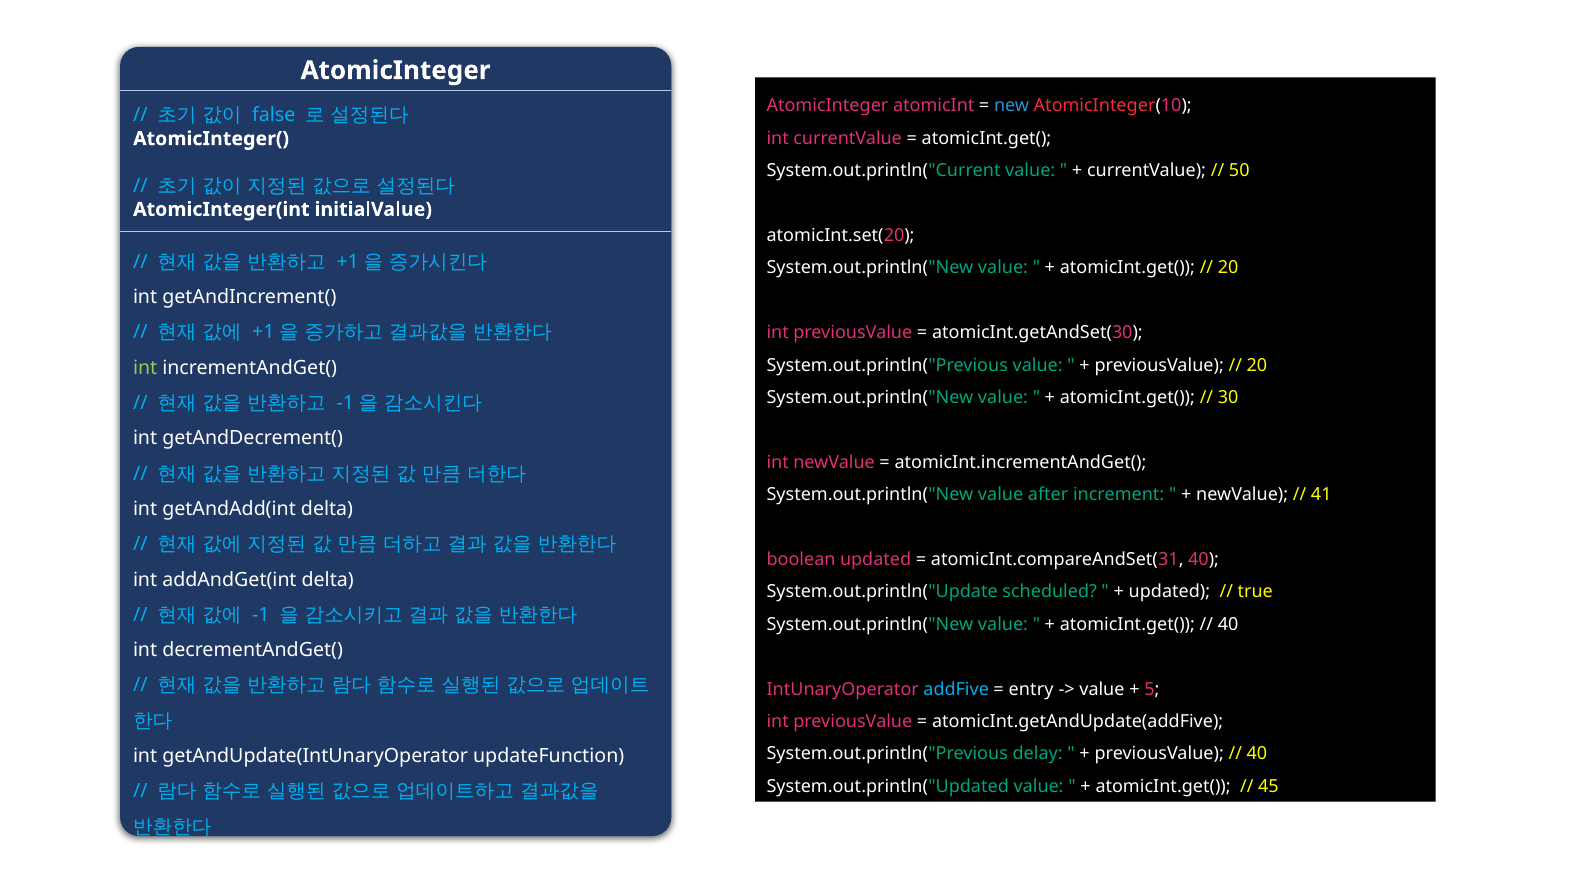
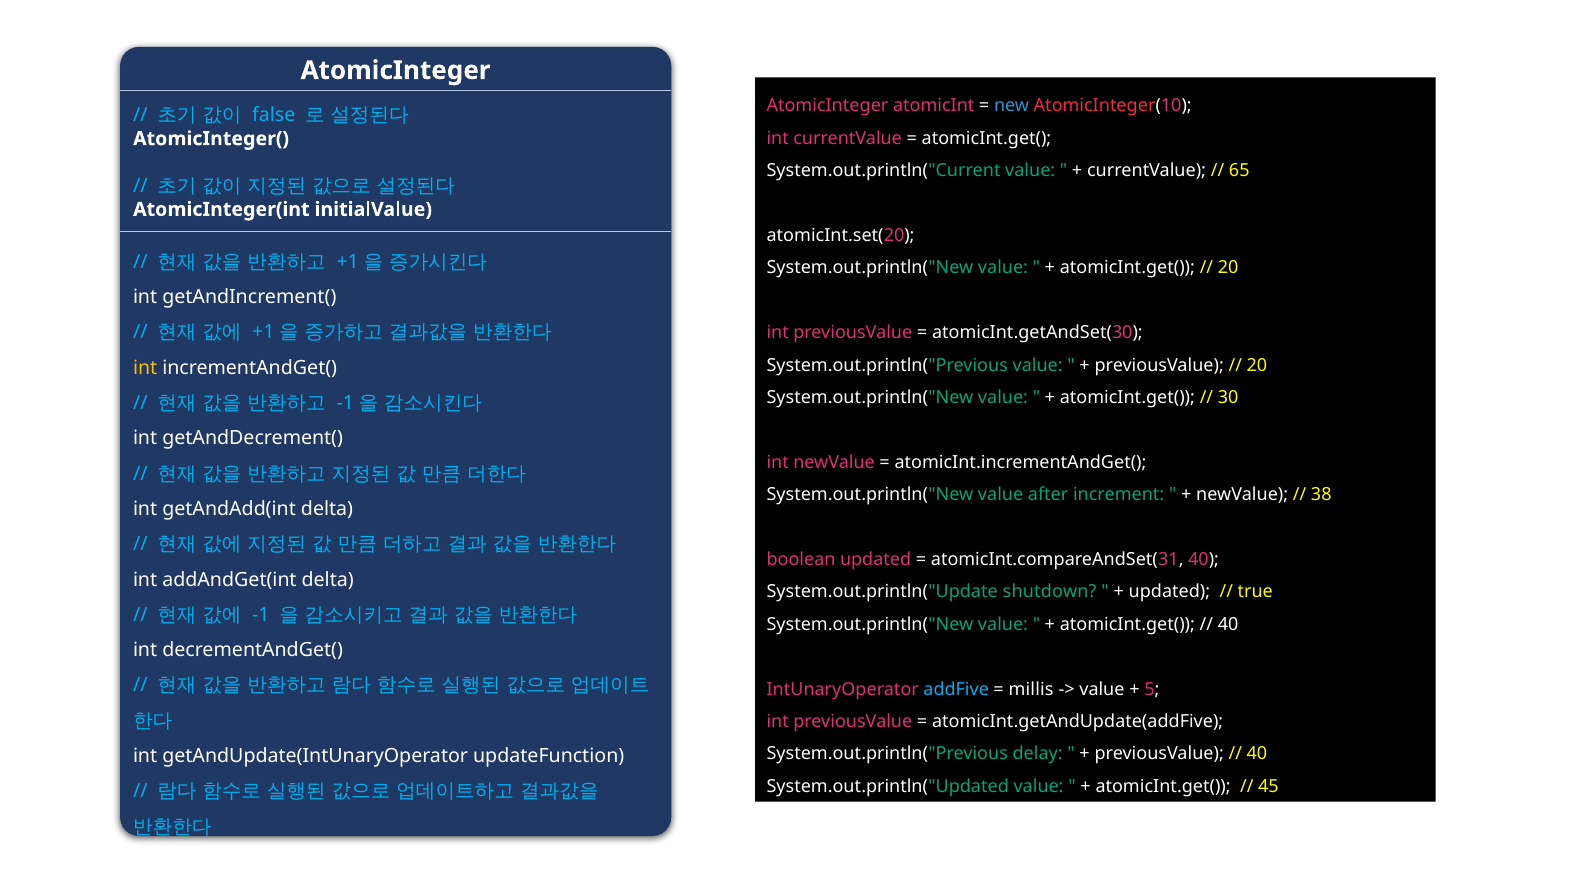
50: 50 -> 65
int at (145, 368) colour: light green -> yellow
41: 41 -> 38
scheduled: scheduled -> shutdown
entry: entry -> millis
